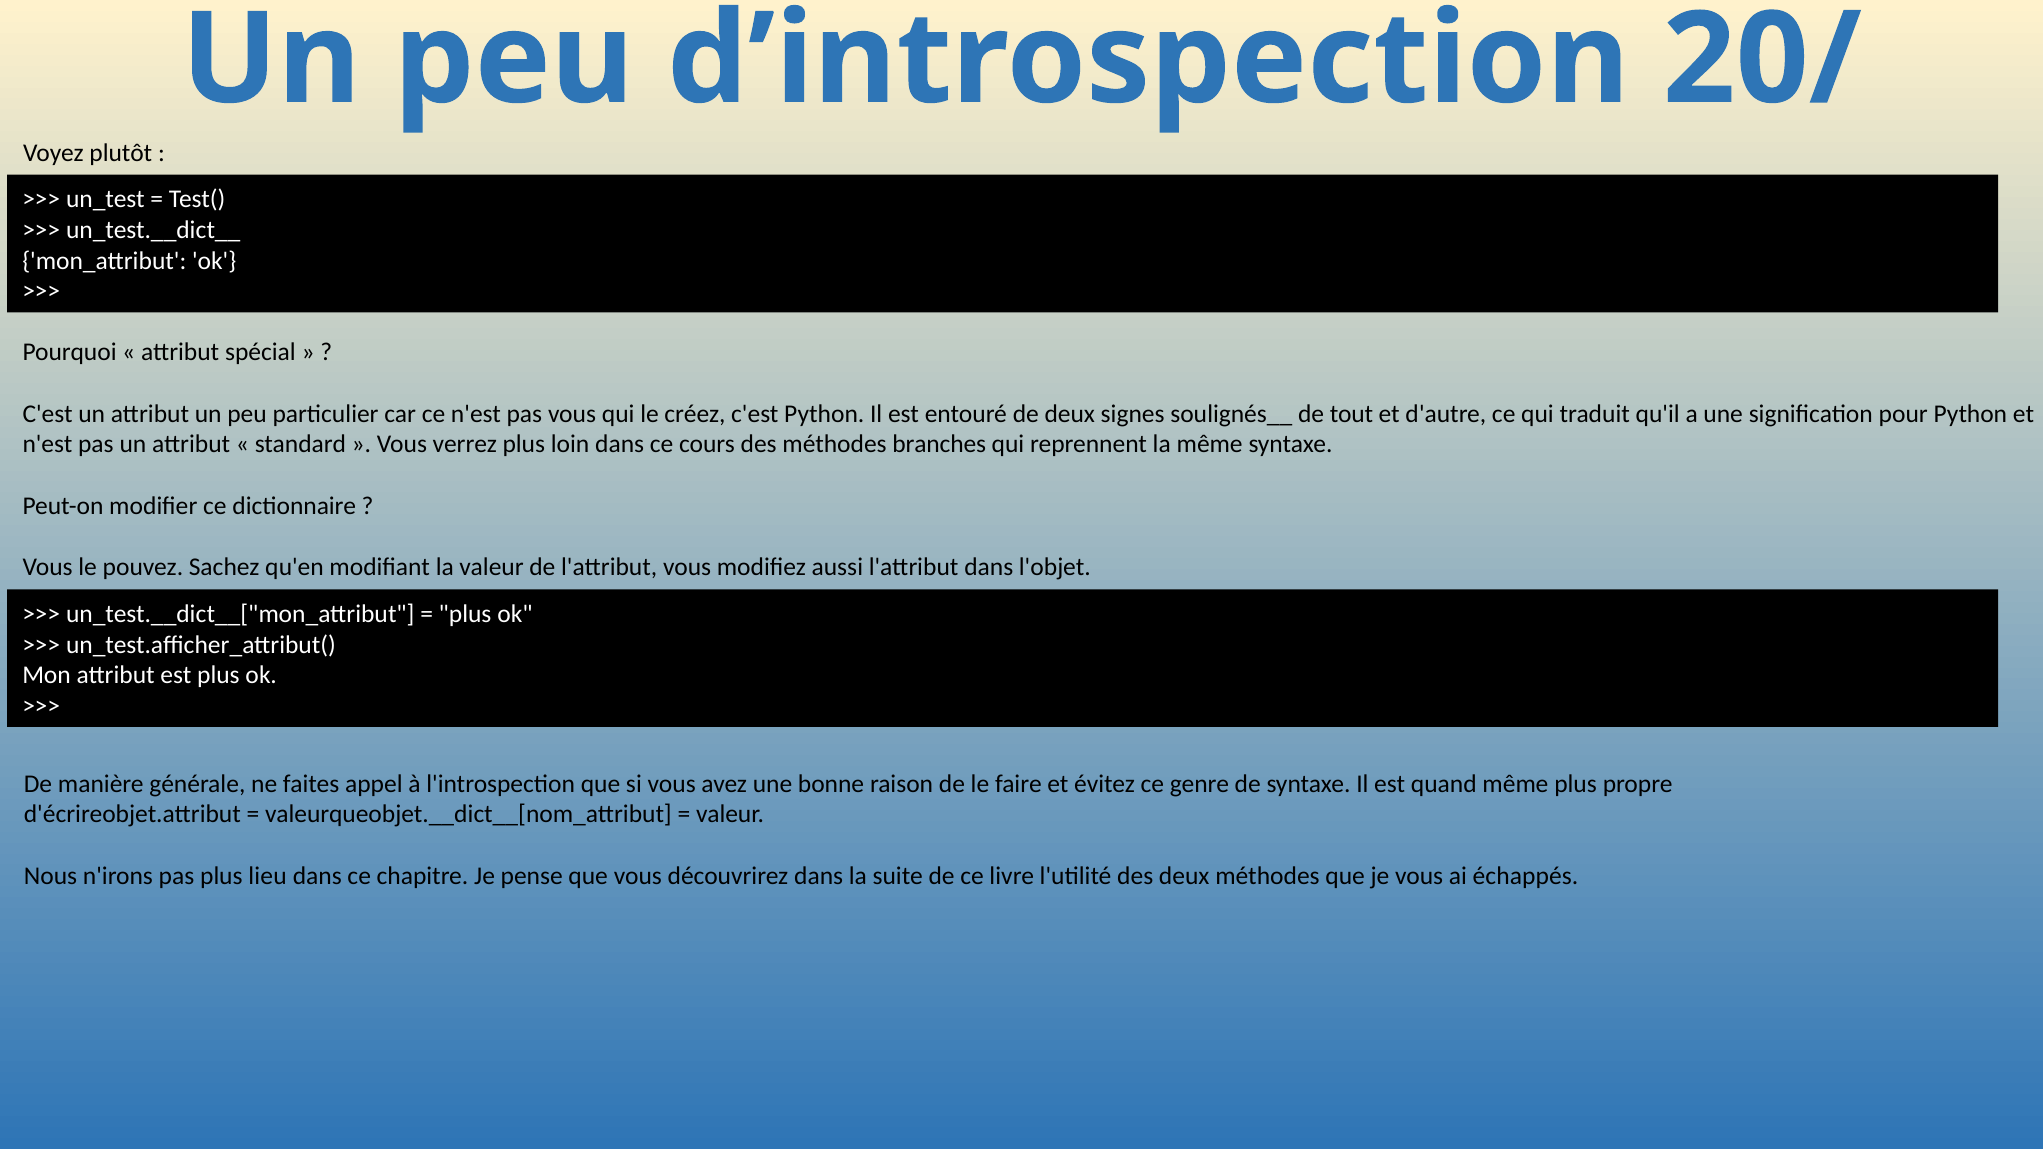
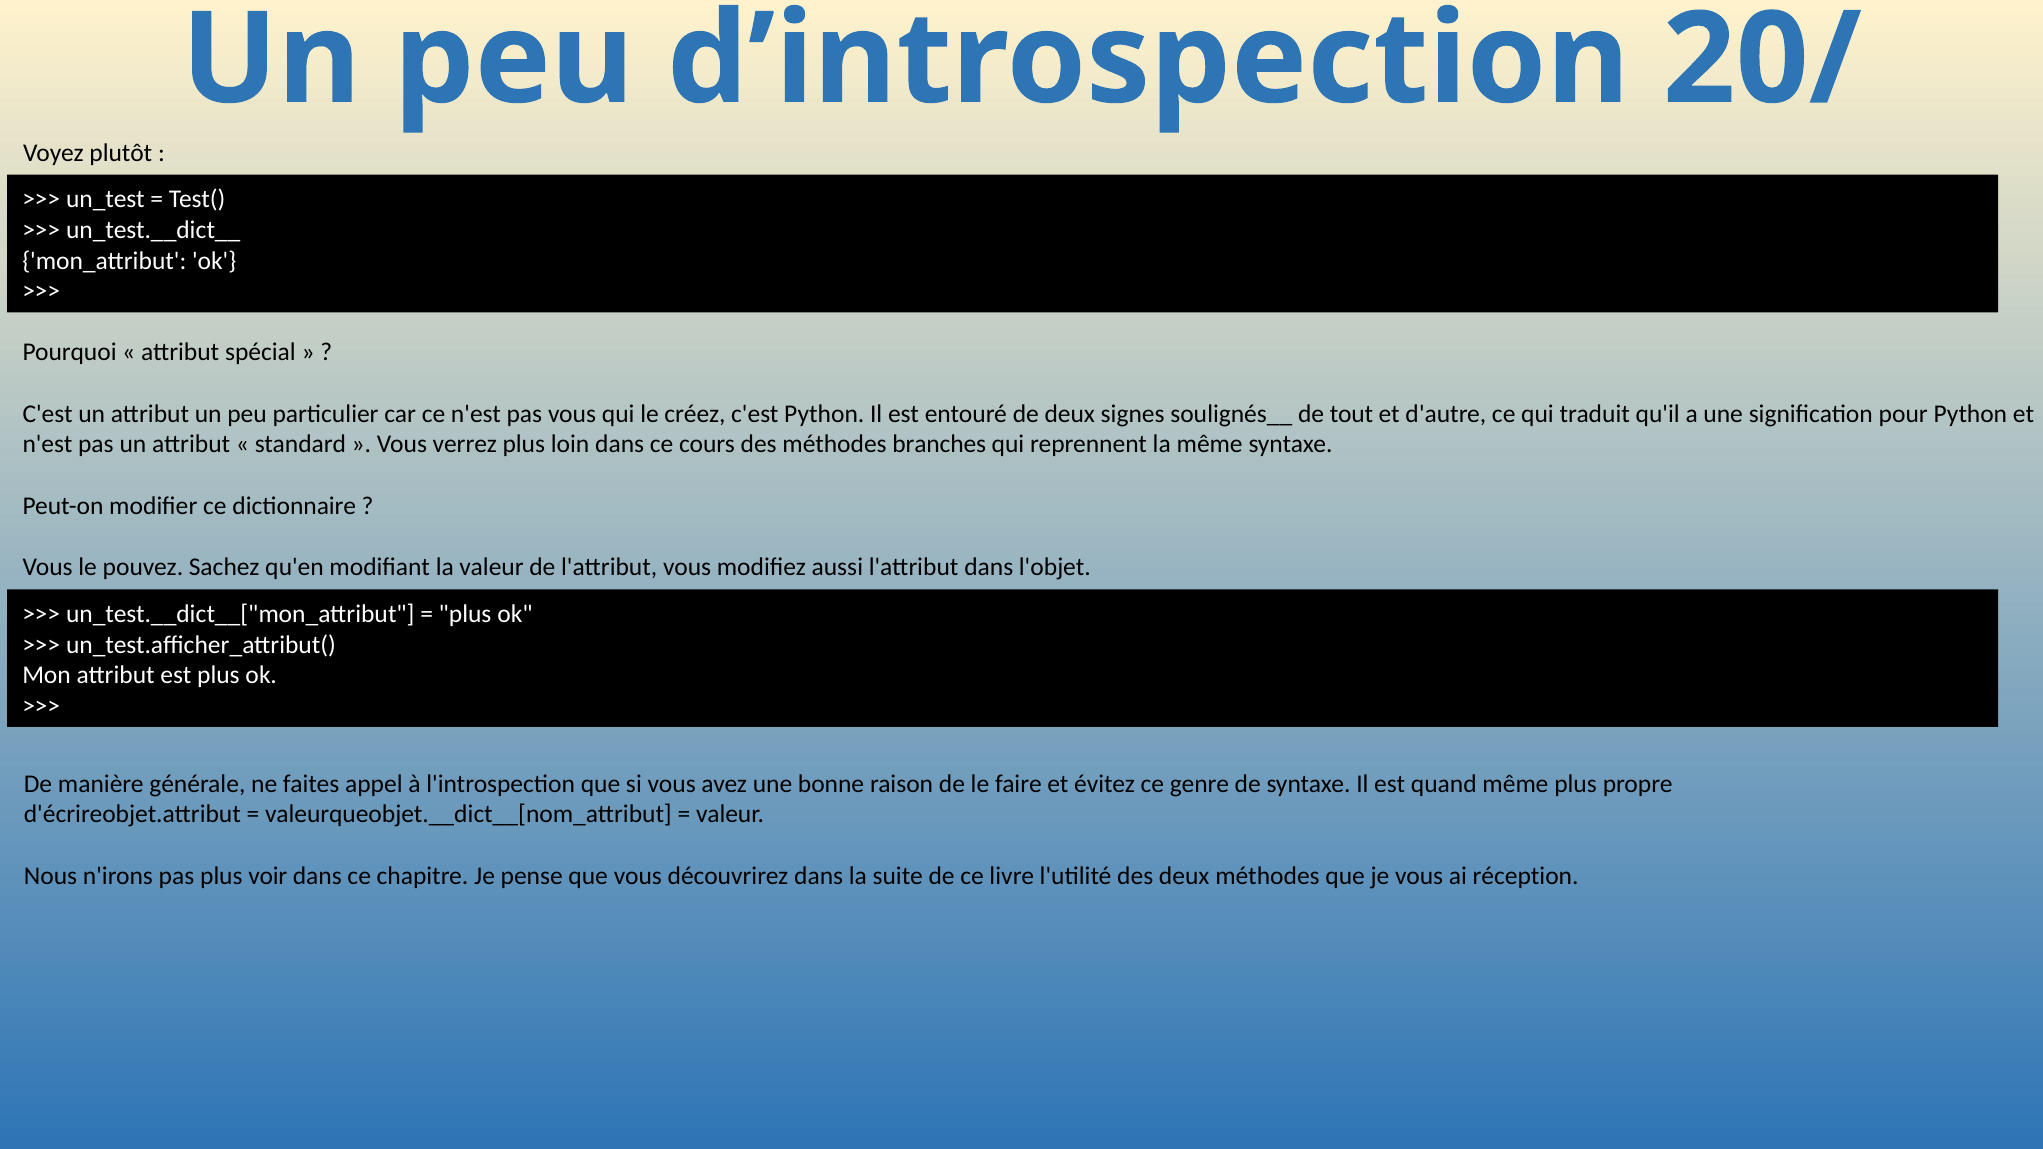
lieu: lieu -> voir
échappés: échappés -> réception
